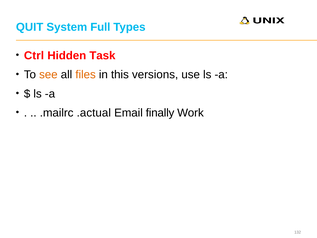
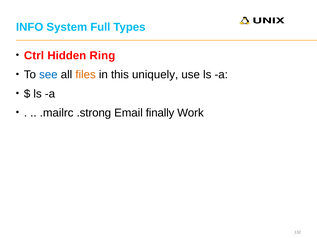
QUIT: QUIT -> INFO
Task: Task -> Ring
see colour: orange -> blue
versions: versions -> uniquely
.actual: .actual -> .strong
